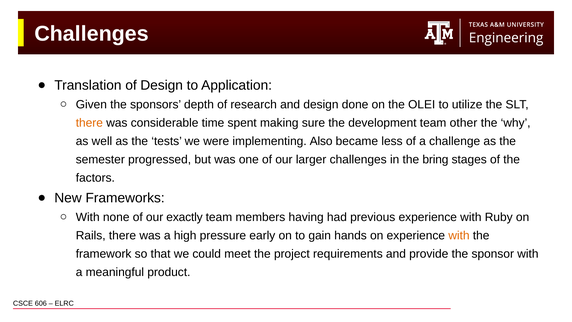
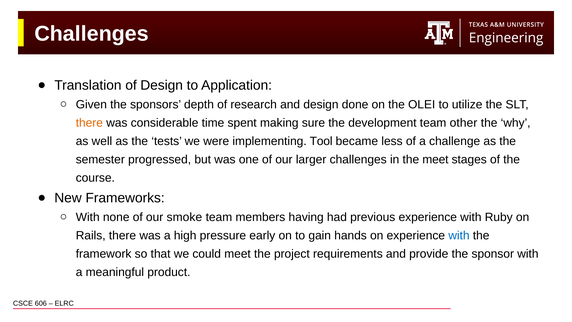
Also: Also -> Tool
the bring: bring -> meet
factors: factors -> course
exactly: exactly -> smoke
with at (459, 235) colour: orange -> blue
